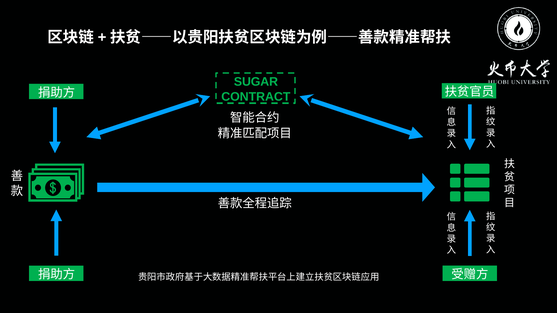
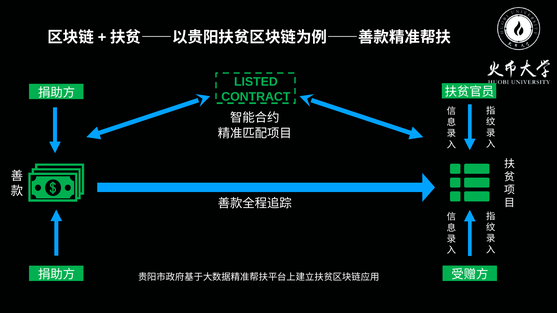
SUGAR: SUGAR -> LISTED
